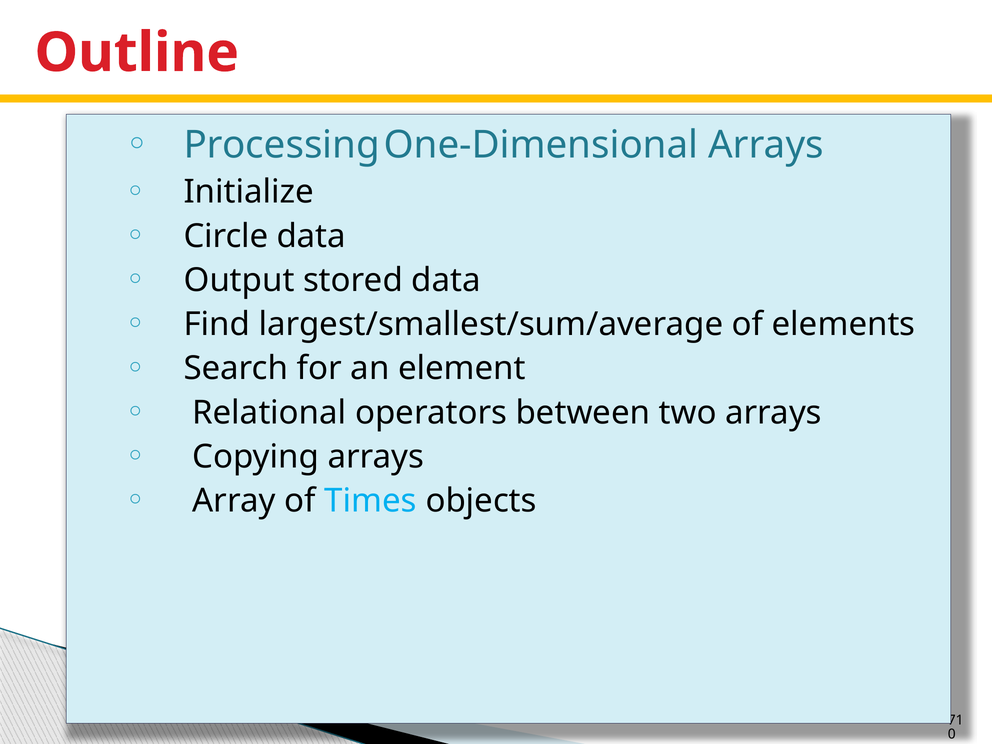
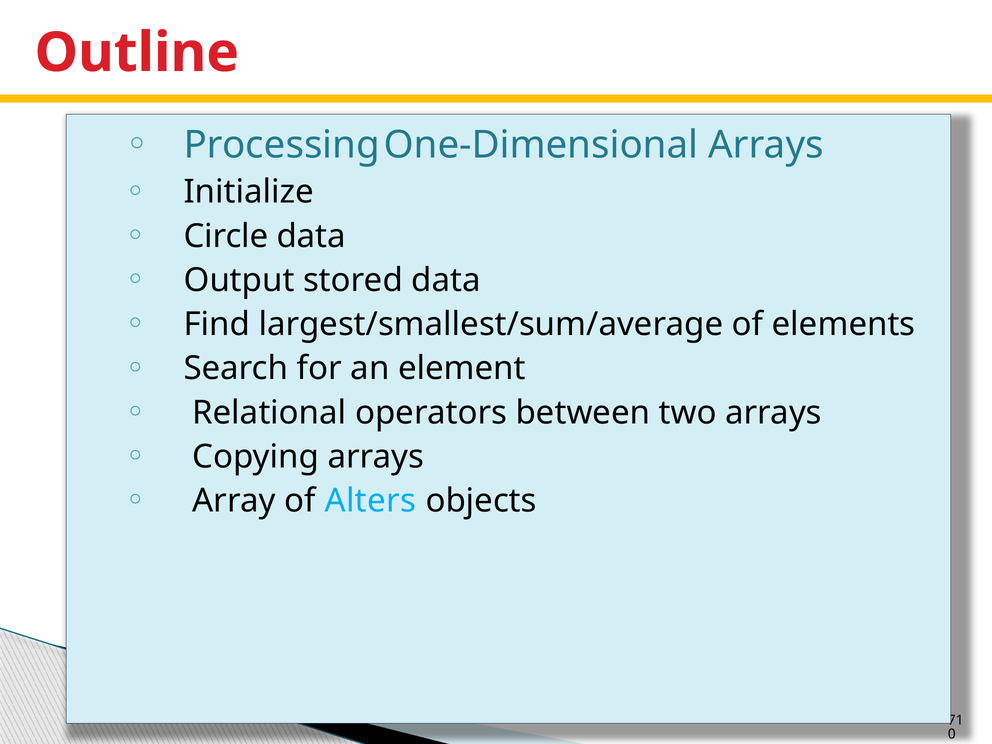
Times: Times -> Alters
